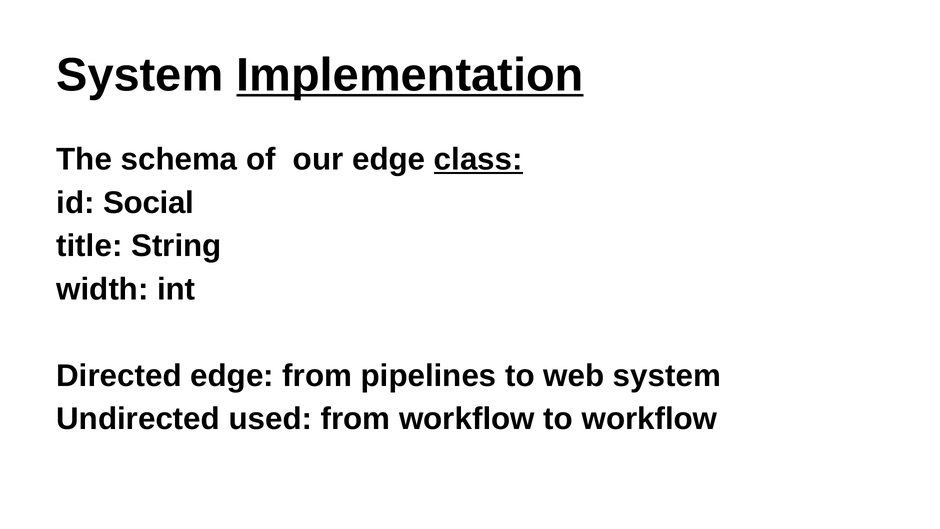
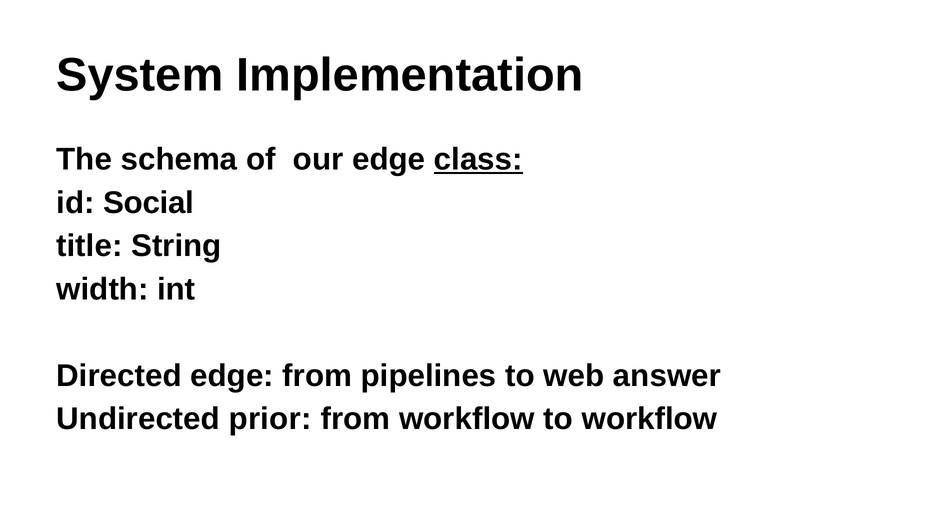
Implementation underline: present -> none
web system: system -> answer
used: used -> prior
